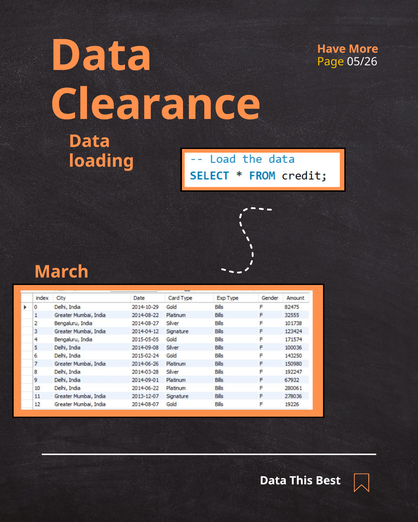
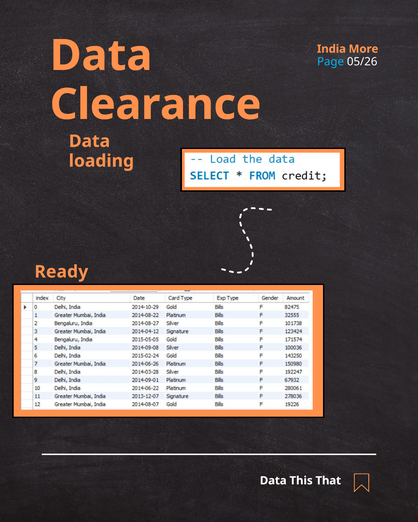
Have: Have -> India
Page colour: yellow -> light blue
March: March -> Ready
Best: Best -> That
